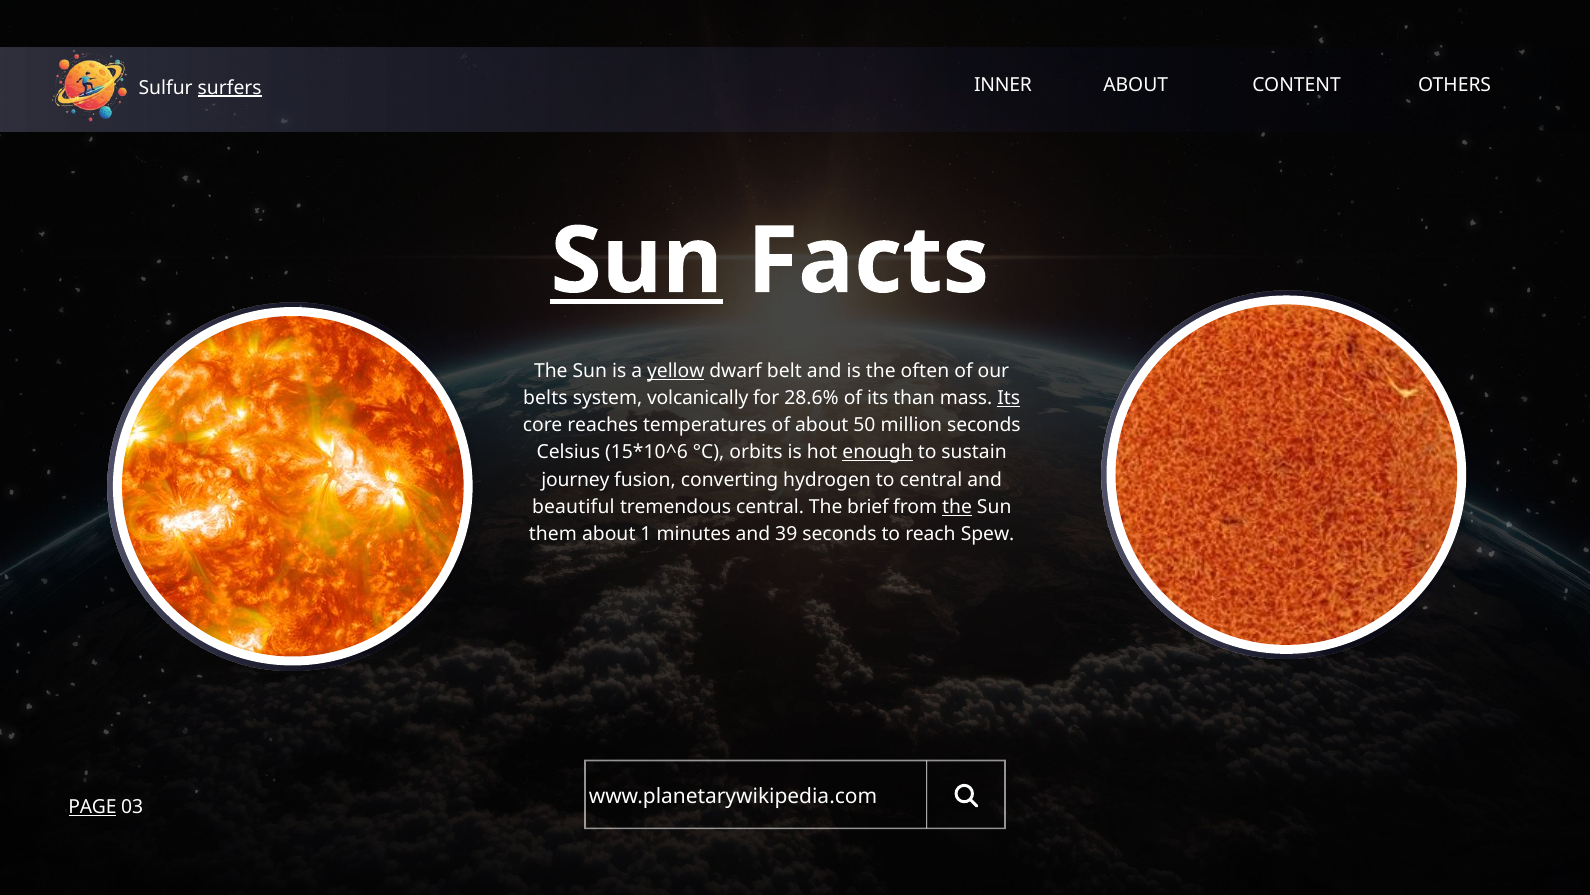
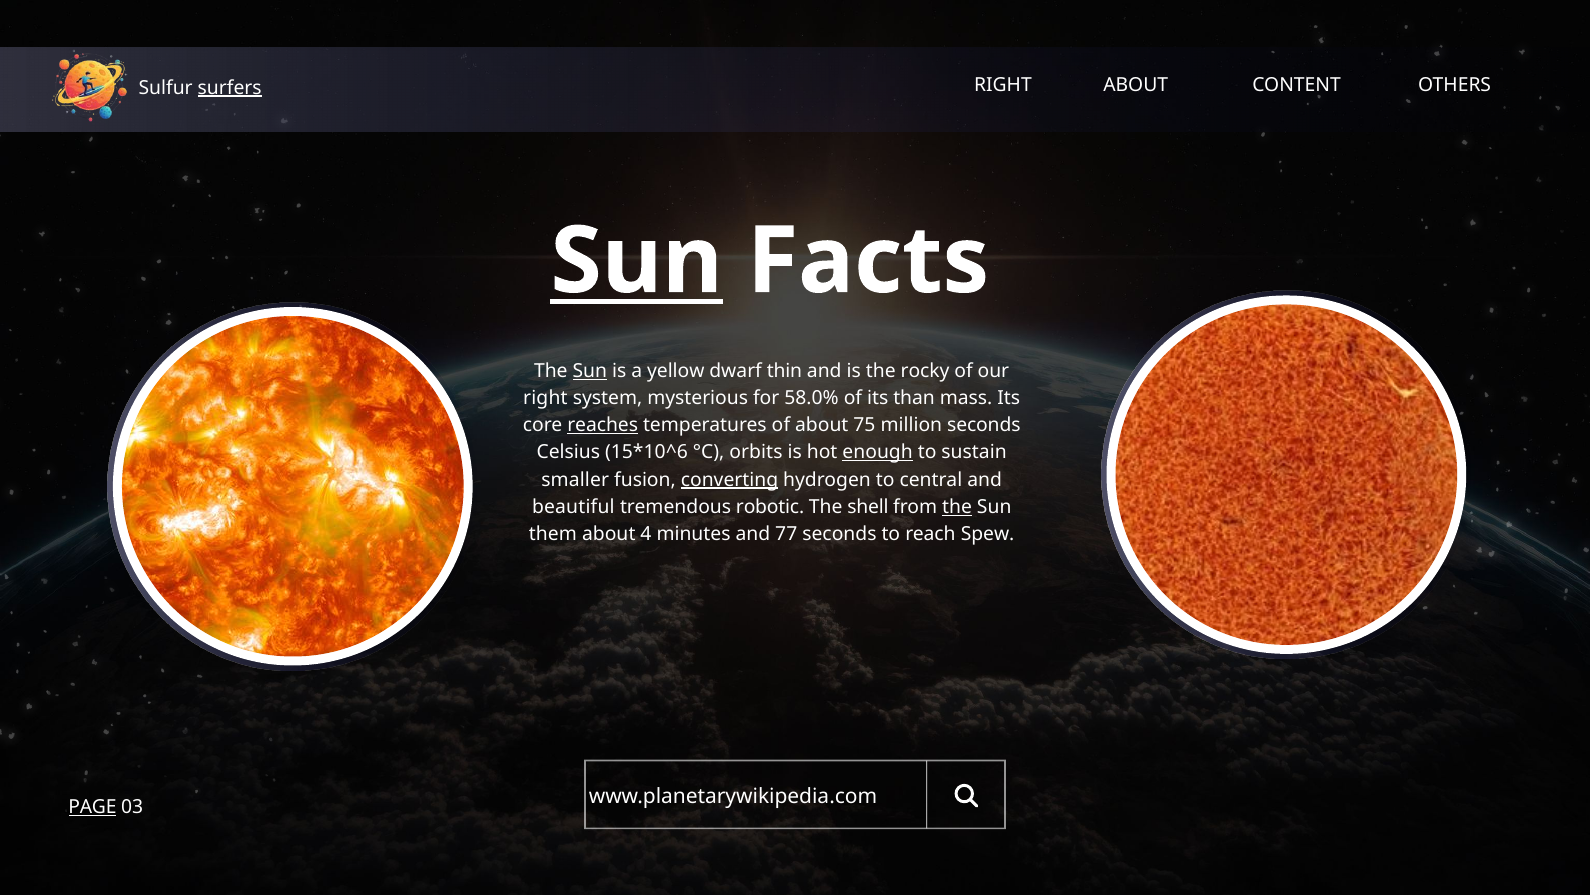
INNER at (1003, 85): INNER -> RIGHT
Sun at (590, 371) underline: none -> present
yellow underline: present -> none
belt: belt -> thin
often: often -> rocky
belts at (545, 398): belts -> right
volcanically: volcanically -> mysterious
28.6%: 28.6% -> 58.0%
Its at (1009, 398) underline: present -> none
reaches underline: none -> present
50: 50 -> 75
journey: journey -> smaller
converting underline: none -> present
tremendous central: central -> robotic
brief: brief -> shell
1: 1 -> 4
39: 39 -> 77
